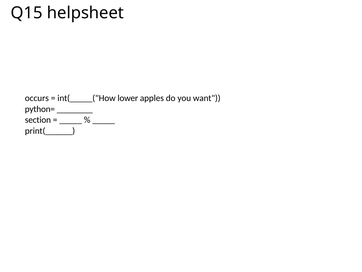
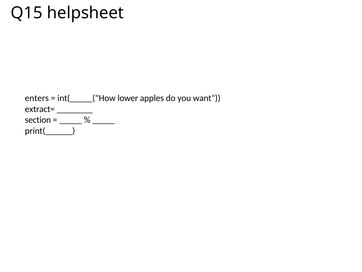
occurs: occurs -> enters
python=: python= -> extract=
